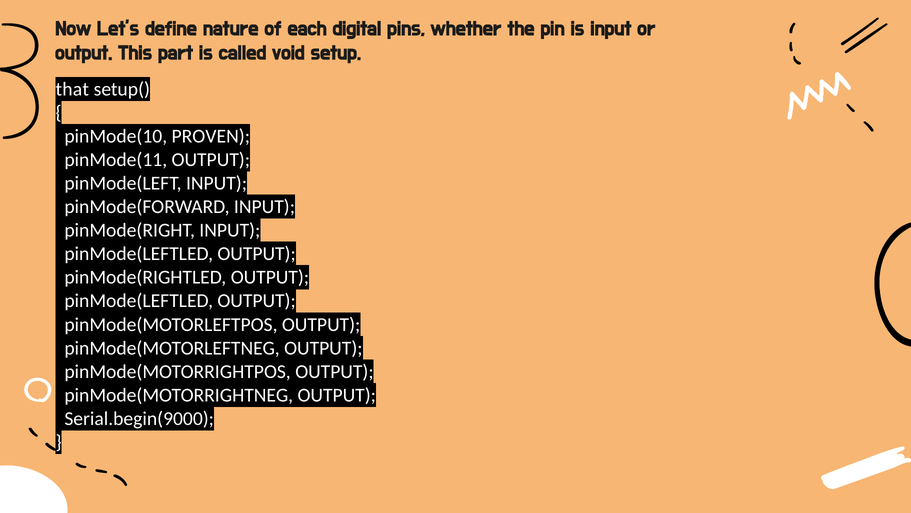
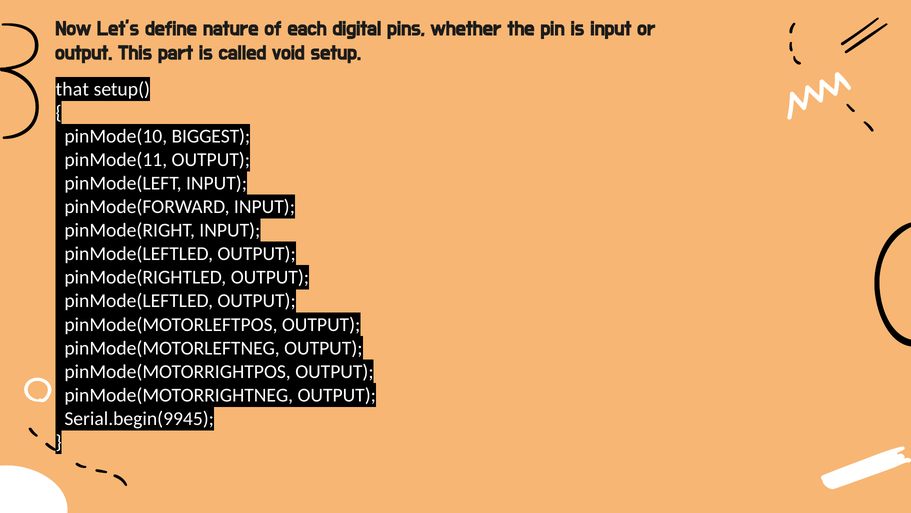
PROVEN: PROVEN -> BIGGEST
Serial.begin(9000: Serial.begin(9000 -> Serial.begin(9945
